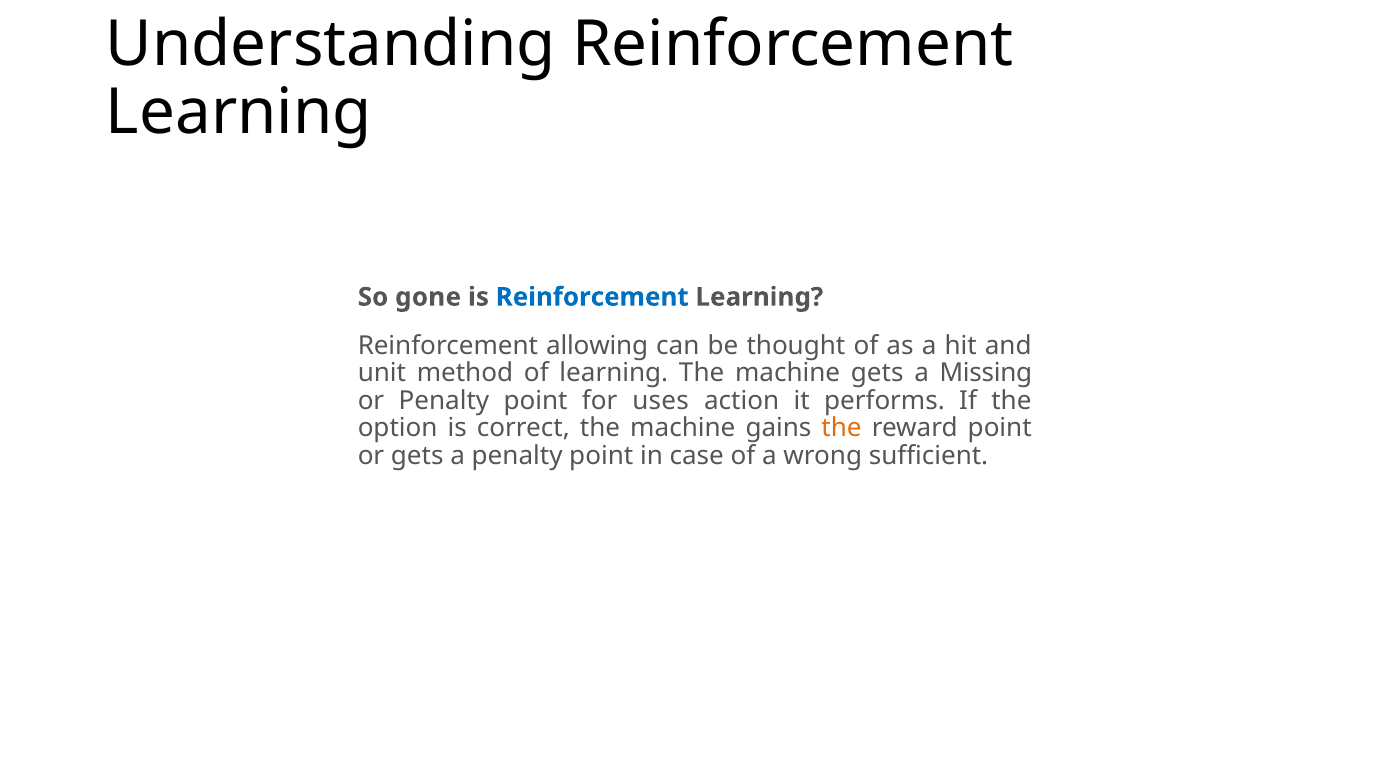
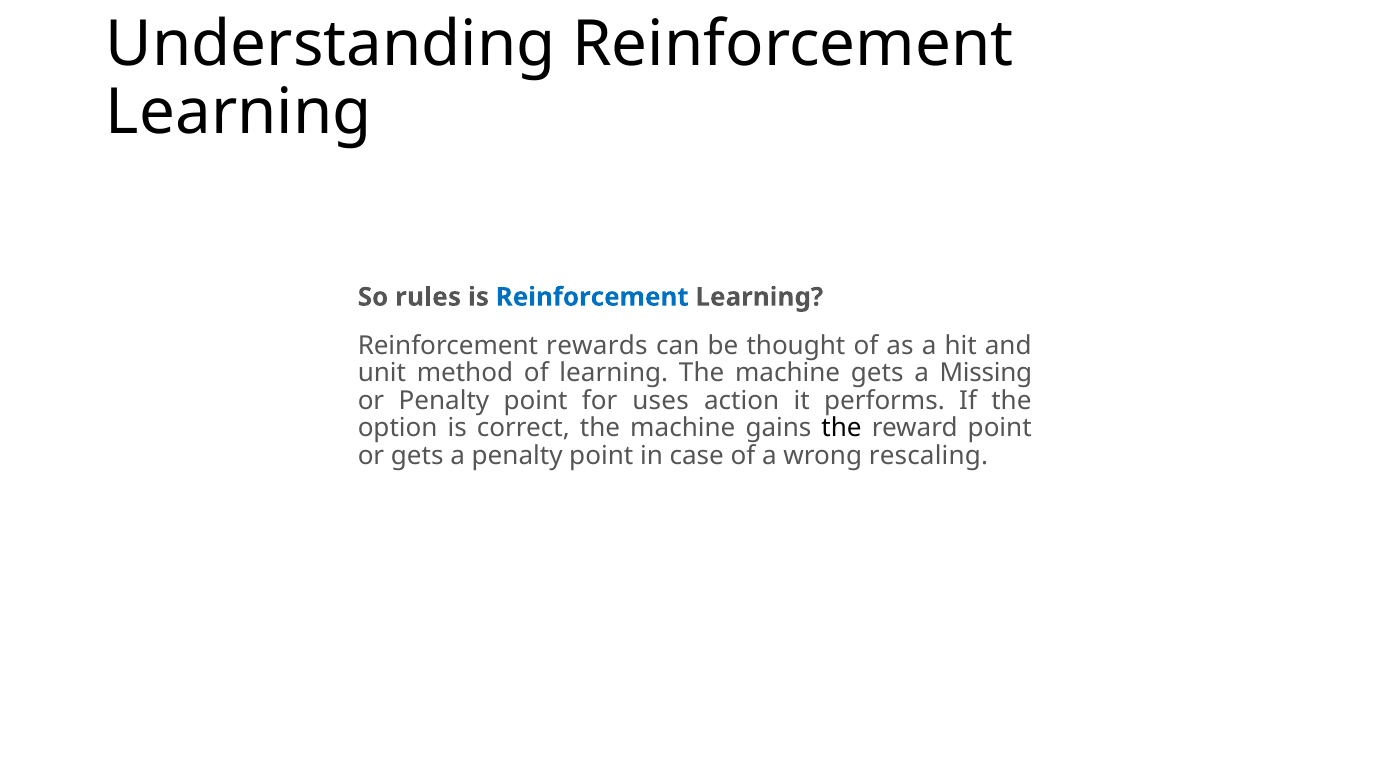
gone: gone -> rules
allowing: allowing -> rewards
the at (842, 428) colour: orange -> black
sufficient: sufficient -> rescaling
